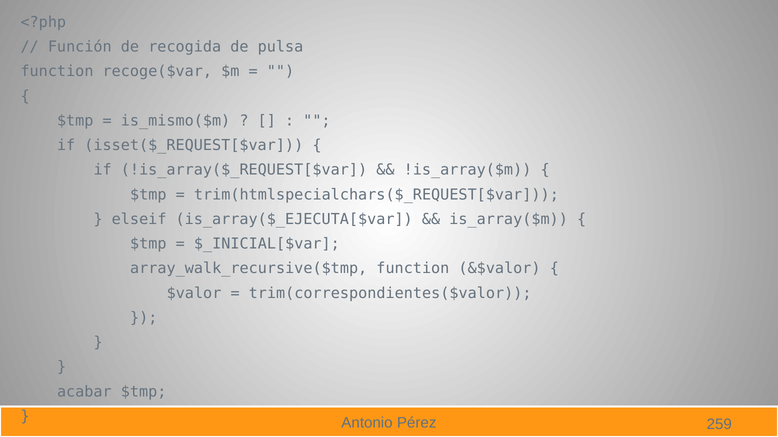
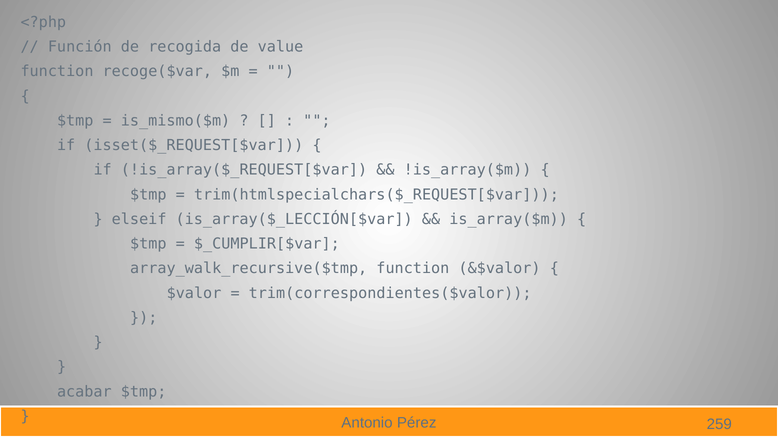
pulsa: pulsa -> value
is_array($_EJECUTA[$var: is_array($_EJECUTA[$var -> is_array($_LECCIÓN[$var
$_INICIAL[$var: $_INICIAL[$var -> $_CUMPLIR[$var
